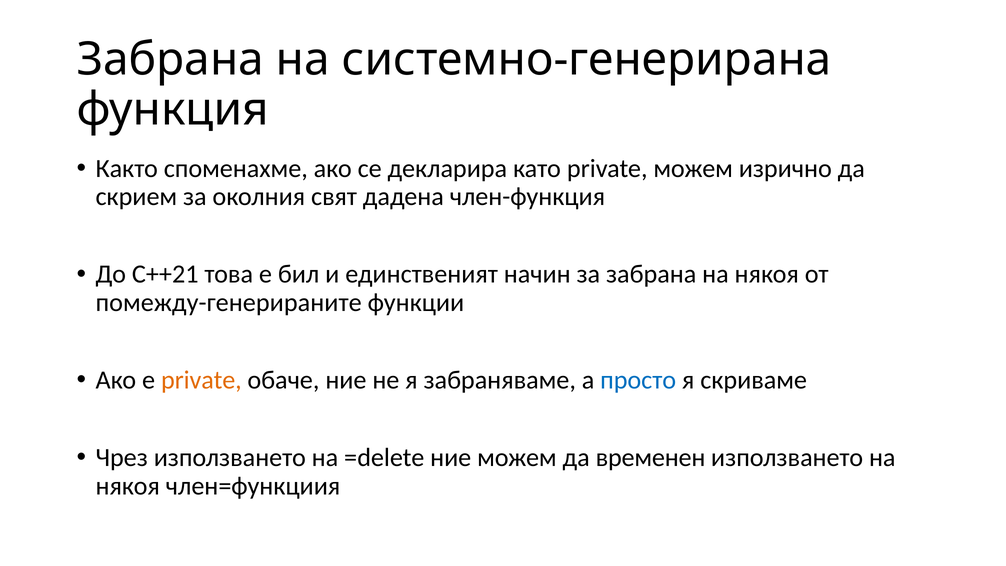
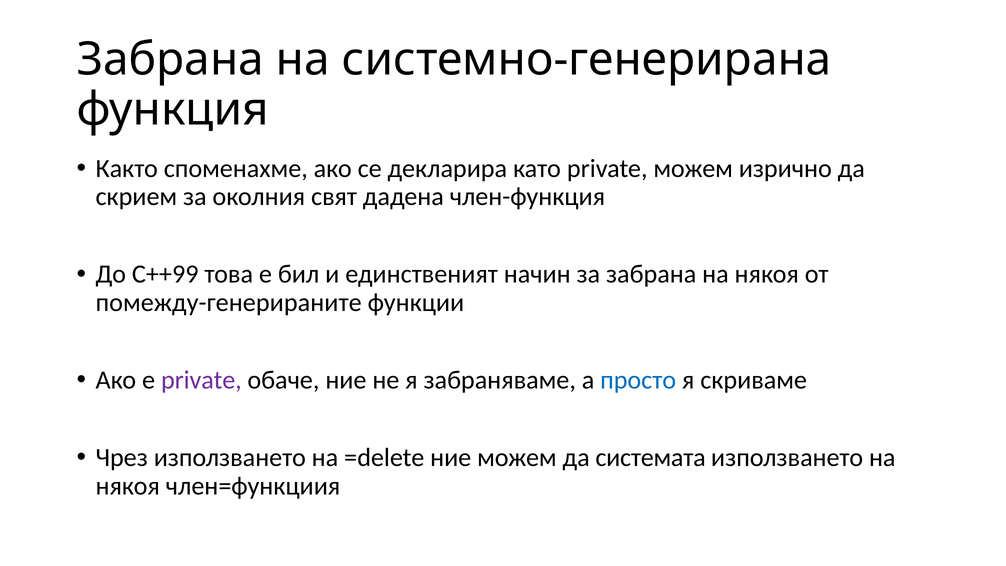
С++21: С++21 -> С++99
private at (201, 380) colour: orange -> purple
временен: временен -> системата
